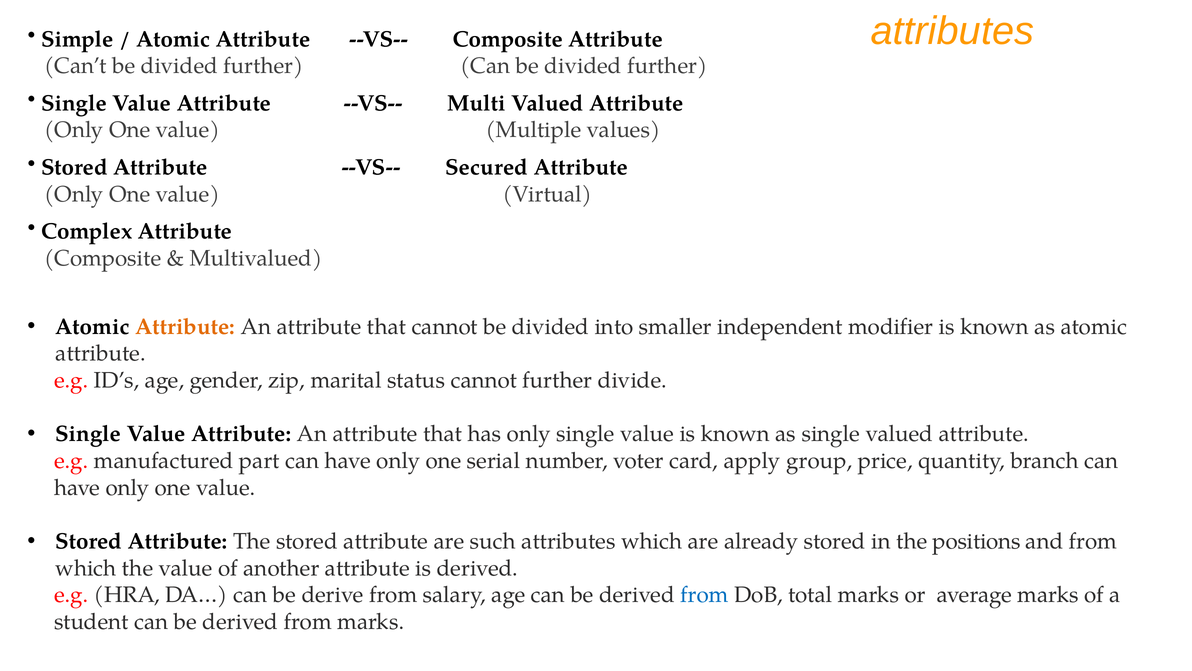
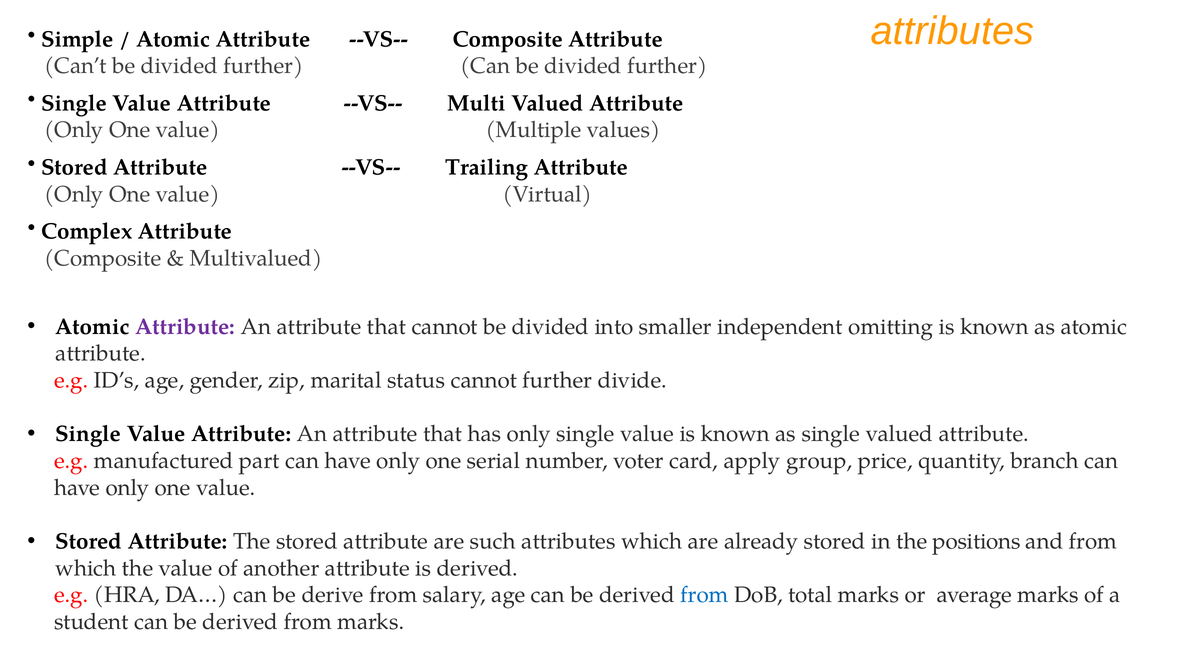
Secured: Secured -> Trailing
Attribute at (185, 326) colour: orange -> purple
modifier: modifier -> omitting
